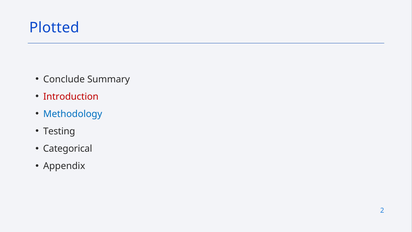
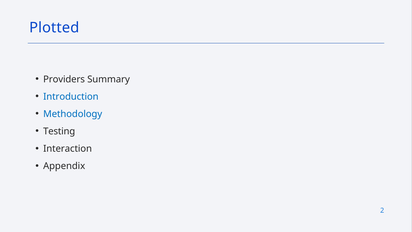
Conclude: Conclude -> Providers
Introduction colour: red -> blue
Categorical: Categorical -> Interaction
